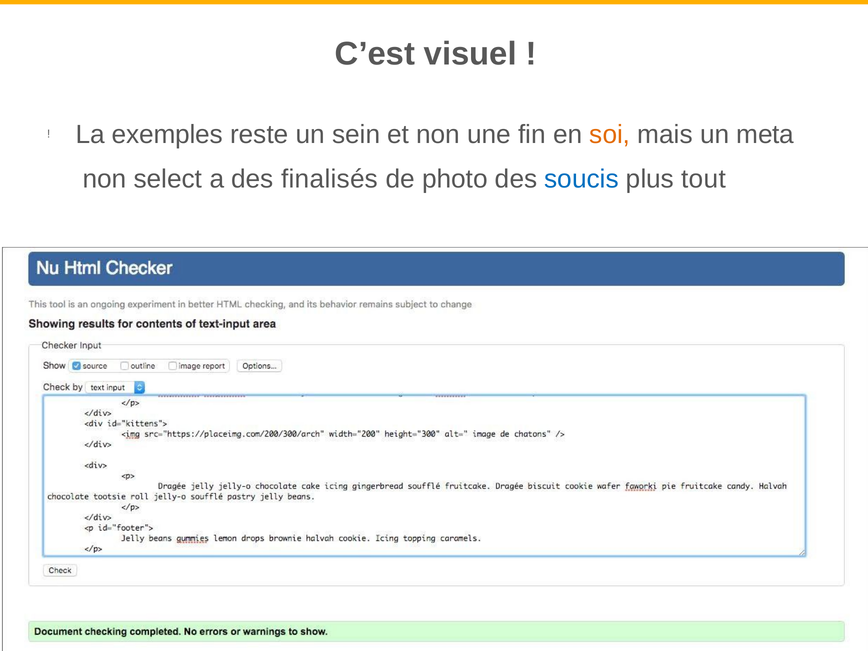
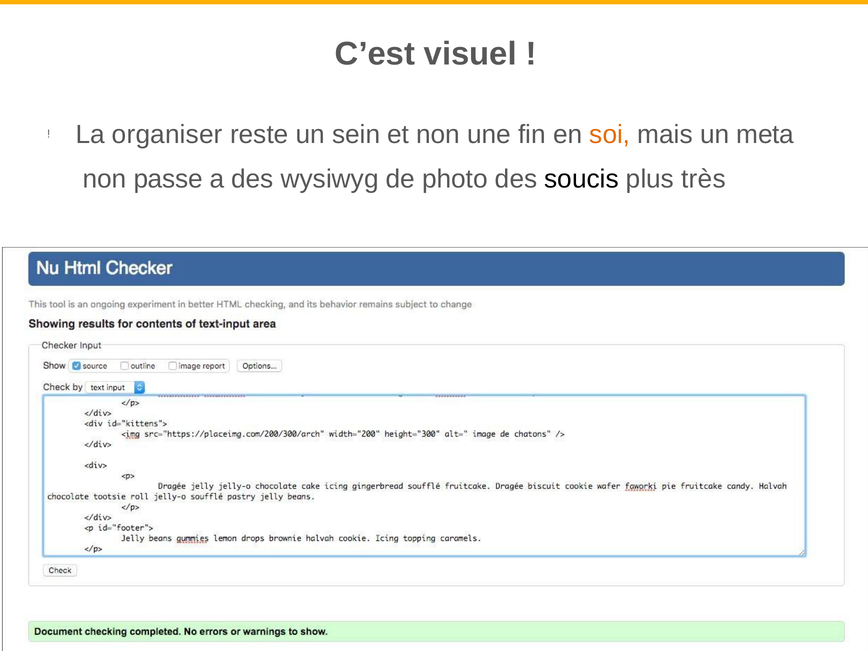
exemples: exemples -> organiser
select: select -> passe
finalisés: finalisés -> wysiwyg
soucis colour: blue -> black
tout: tout -> très
